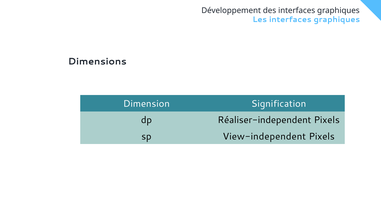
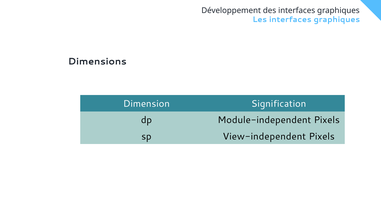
Réaliser-independent: Réaliser-independent -> Module-independent
